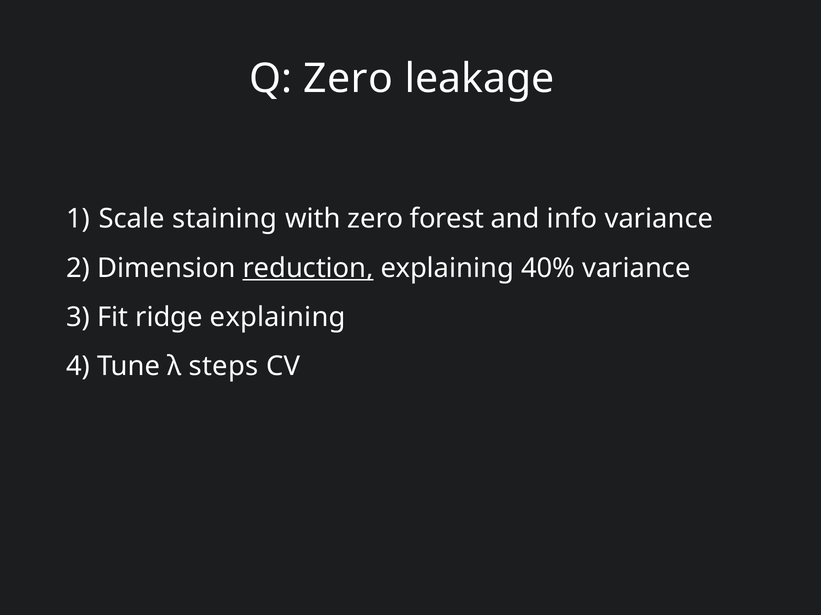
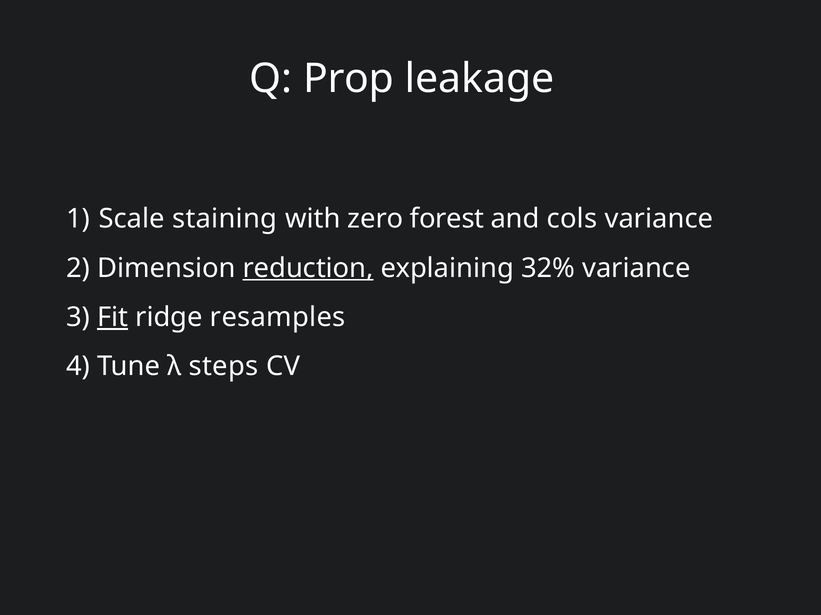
Q Zero: Zero -> Prop
info: info -> cols
40%: 40% -> 32%
Fit underline: none -> present
ridge explaining: explaining -> resamples
